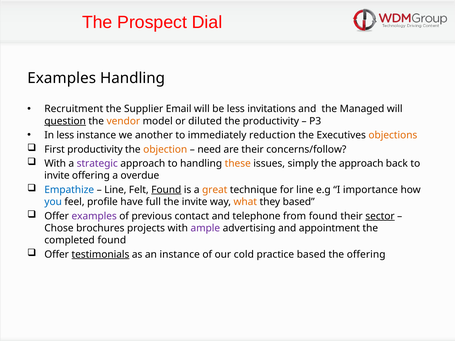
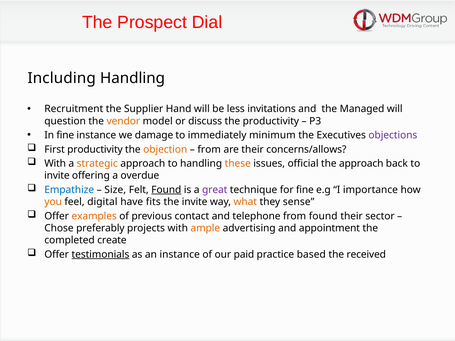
Examples at (62, 78): Examples -> Including
Email: Email -> Hand
question underline: present -> none
diluted: diluted -> discuss
In less: less -> fine
another: another -> damage
reduction: reduction -> minimum
objections colour: orange -> purple
need at (209, 149): need -> from
concerns/follow: concerns/follow -> concerns/allows
strategic colour: purple -> orange
simply: simply -> official
Line at (115, 190): Line -> Size
great colour: orange -> purple
for line: line -> fine
you colour: blue -> orange
profile: profile -> digital
full: full -> fits
they based: based -> sense
examples at (94, 216) colour: purple -> orange
sector underline: present -> none
brochures: brochures -> preferably
ample colour: purple -> orange
completed found: found -> create
cold: cold -> paid
the offering: offering -> received
